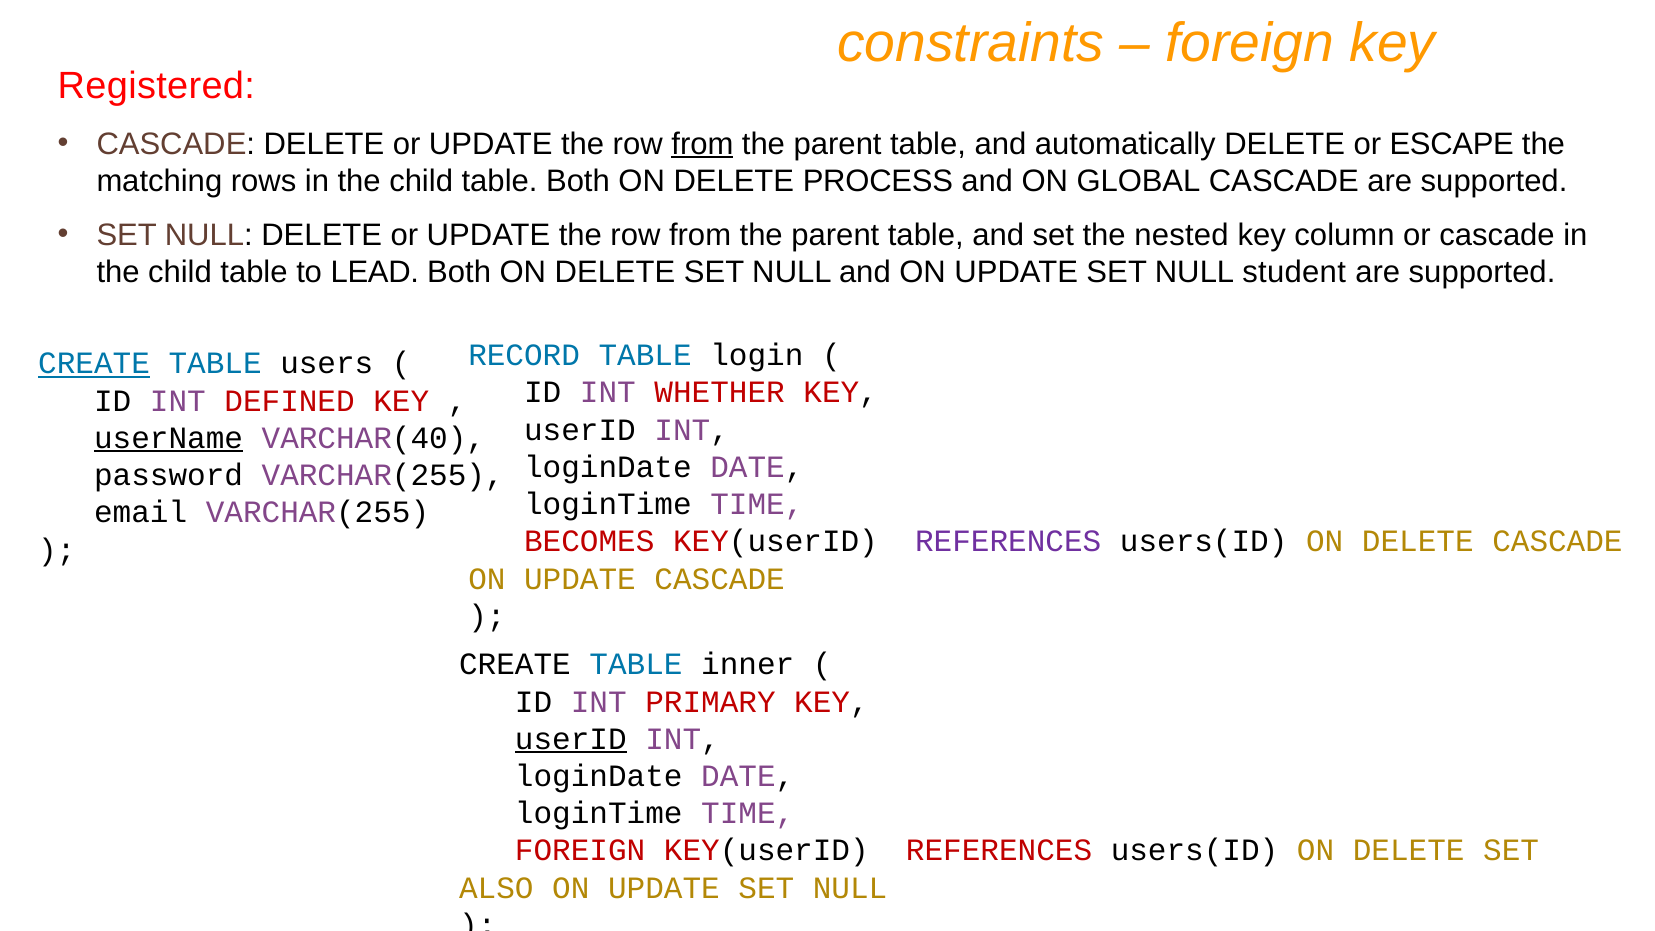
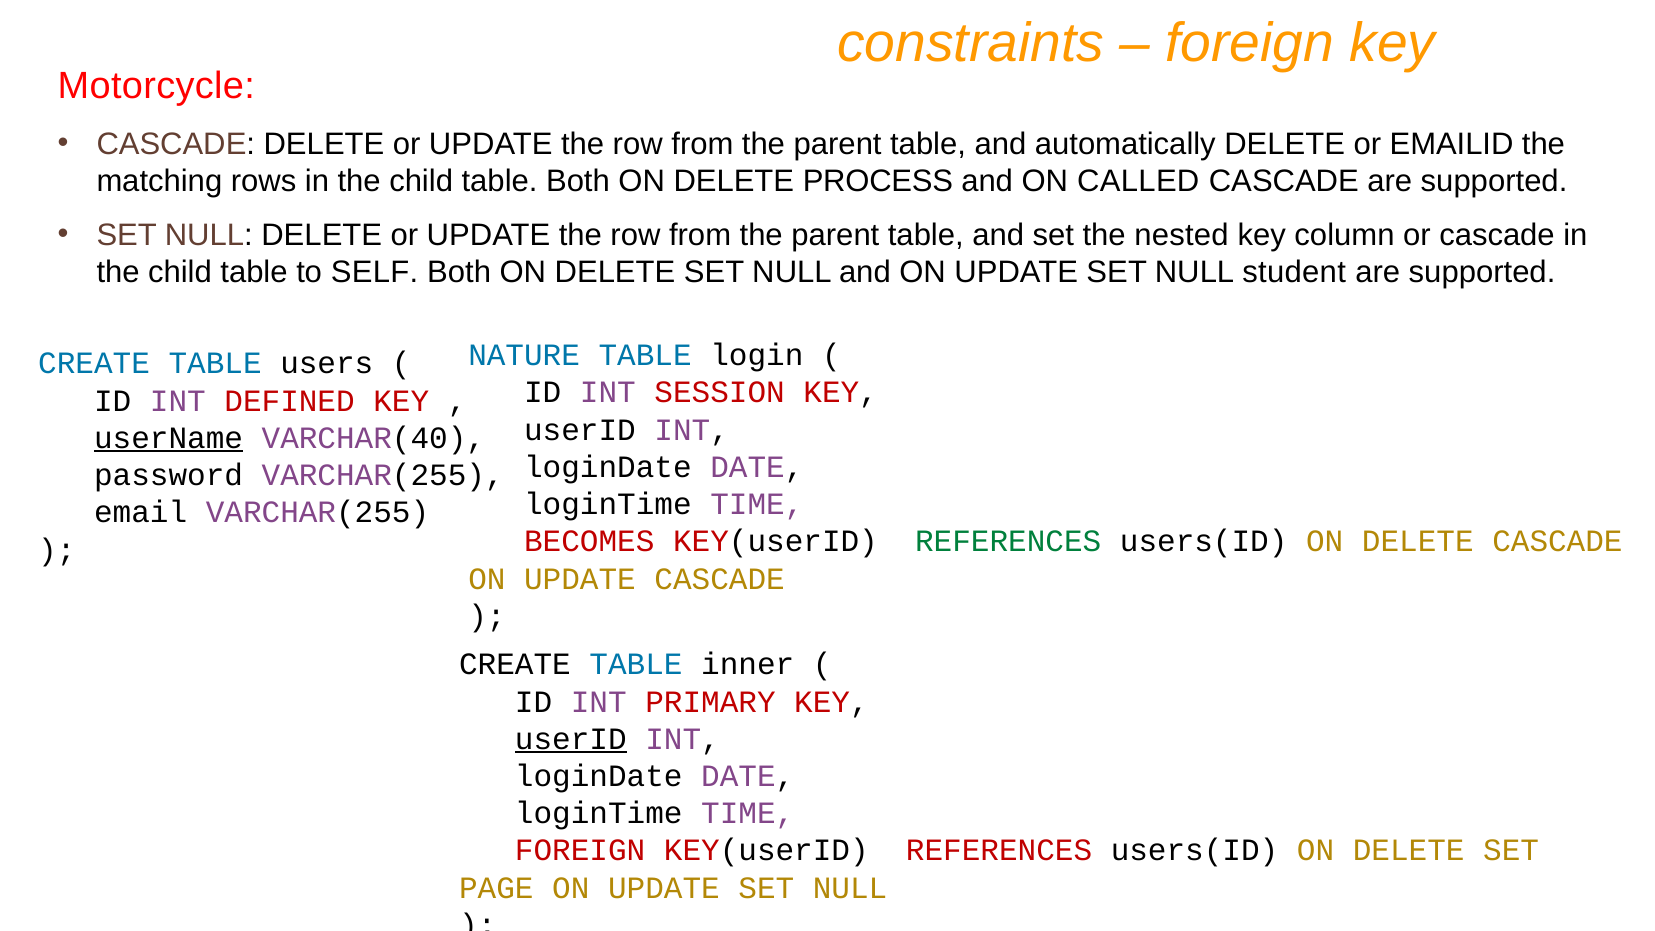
Registered: Registered -> Motorcycle
from at (702, 144) underline: present -> none
ESCAPE: ESCAPE -> EMAILID
GLOBAL: GLOBAL -> CALLED
LEAD: LEAD -> SELF
RECORD: RECORD -> NATURE
CREATE at (94, 364) underline: present -> none
WHETHER: WHETHER -> SESSION
REFERENCES at (1008, 542) colour: purple -> green
ALSO: ALSO -> PAGE
